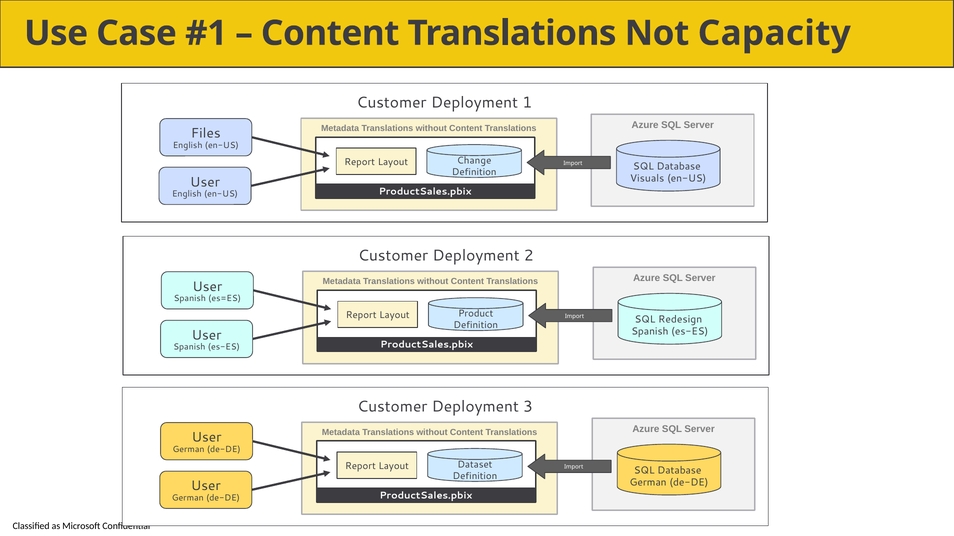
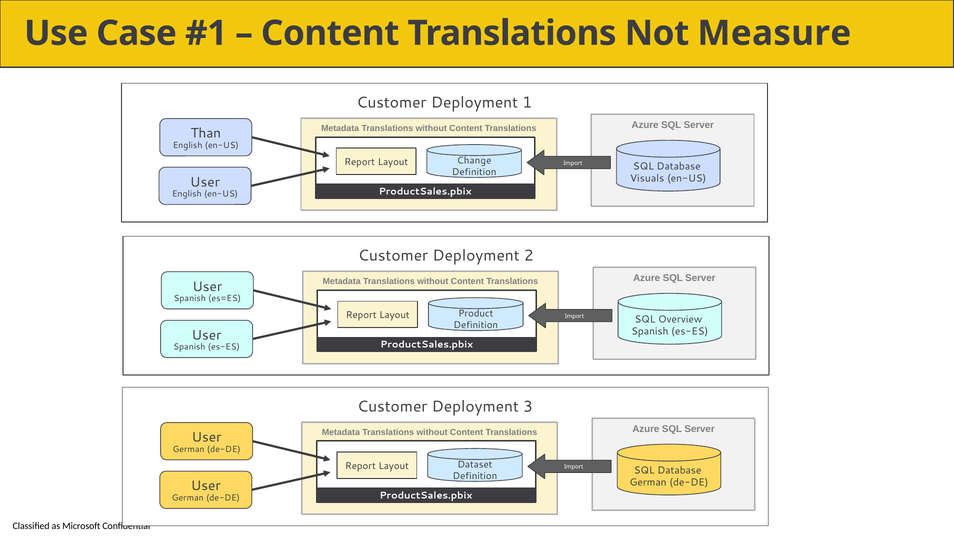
Capacity: Capacity -> Measure
Files: Files -> Than
Redesign: Redesign -> Overview
